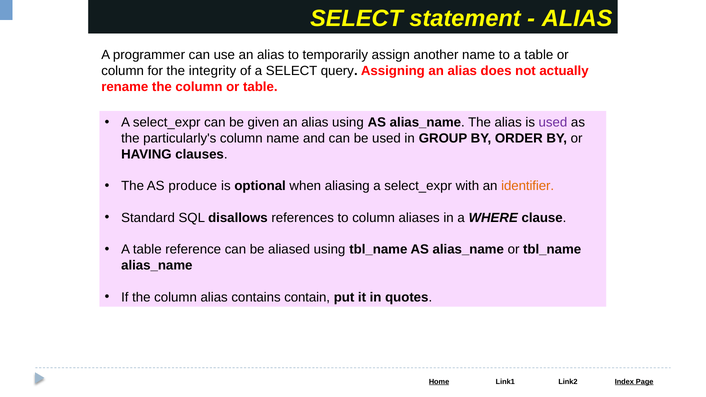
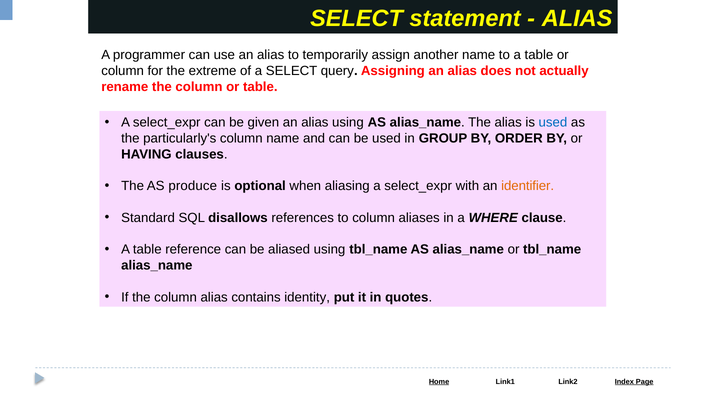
integrity: integrity -> extreme
used at (553, 123) colour: purple -> blue
contain: contain -> identity
